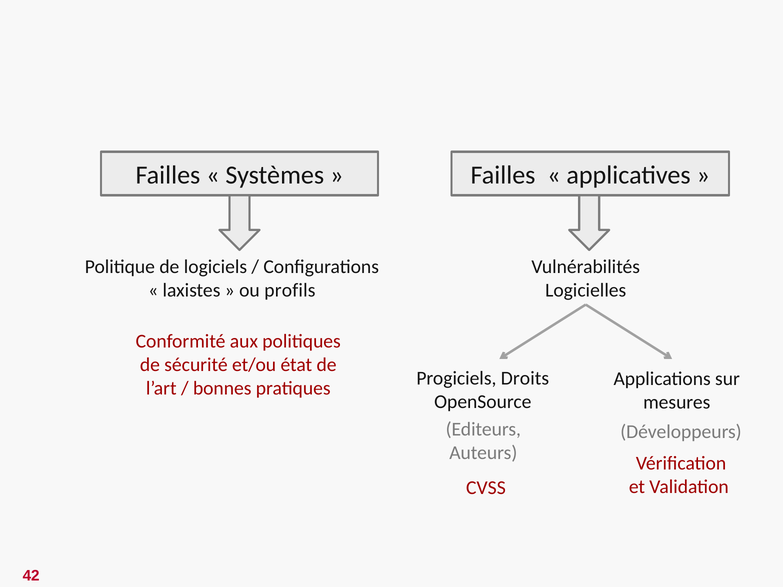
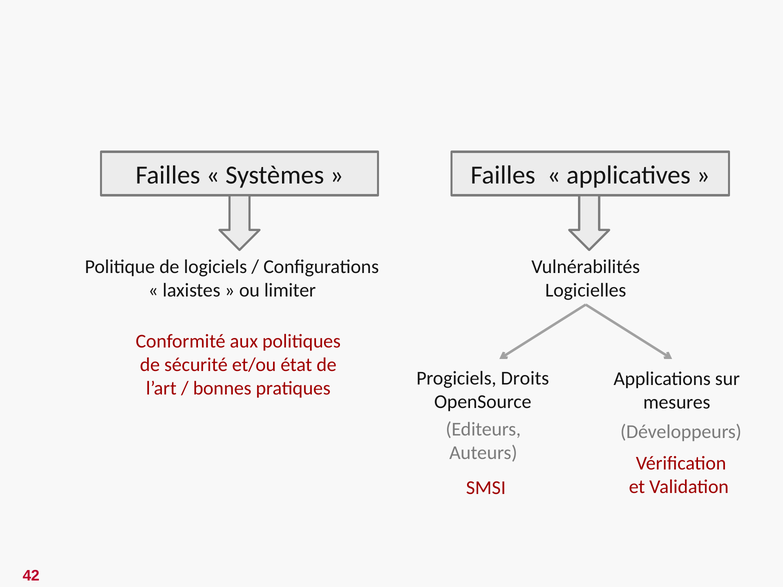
profils: profils -> limiter
CVSS: CVSS -> SMSI
